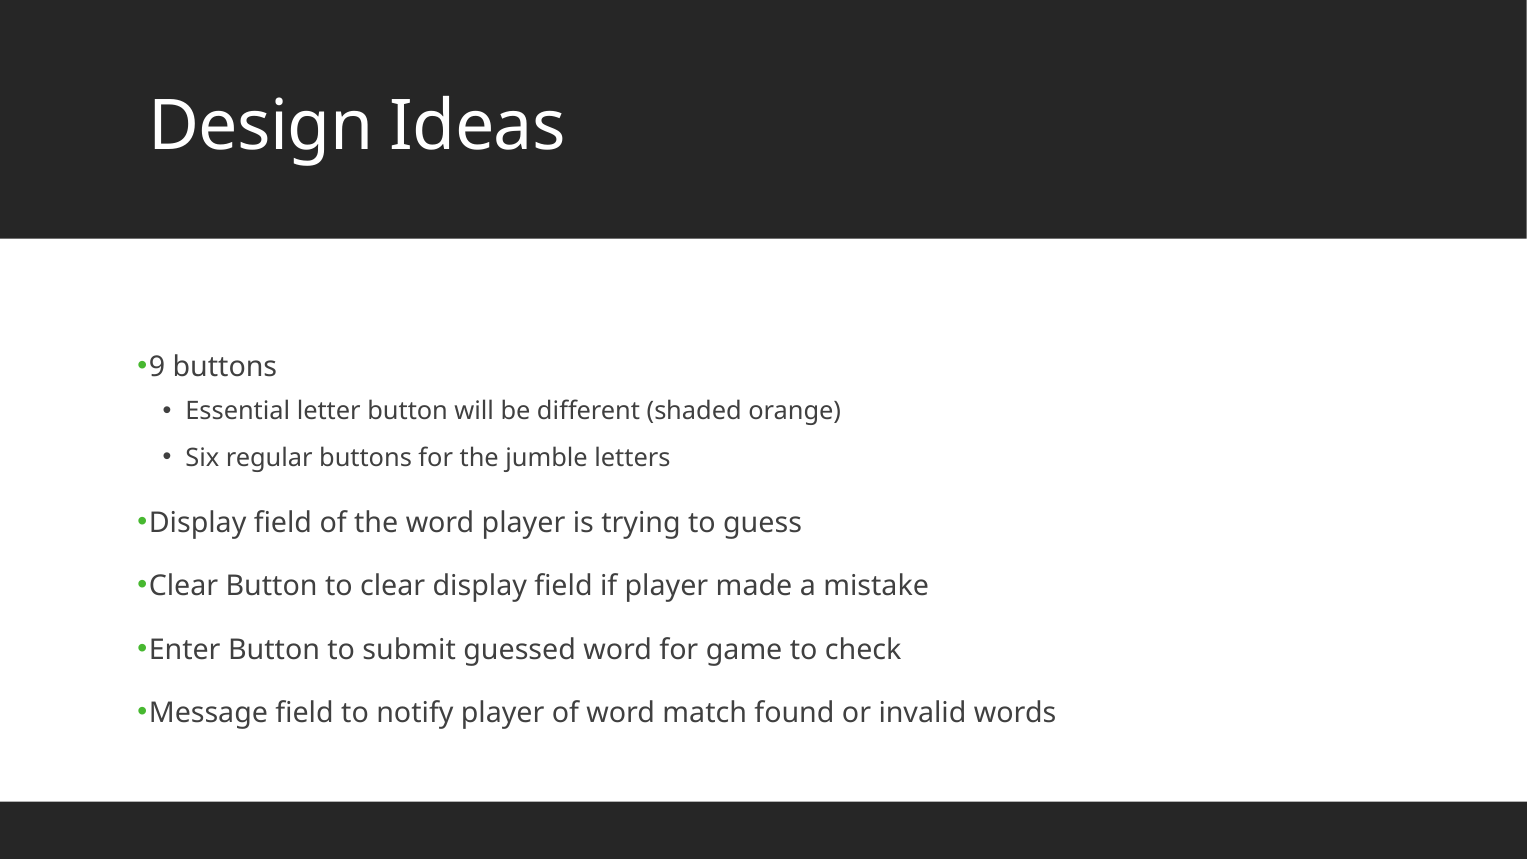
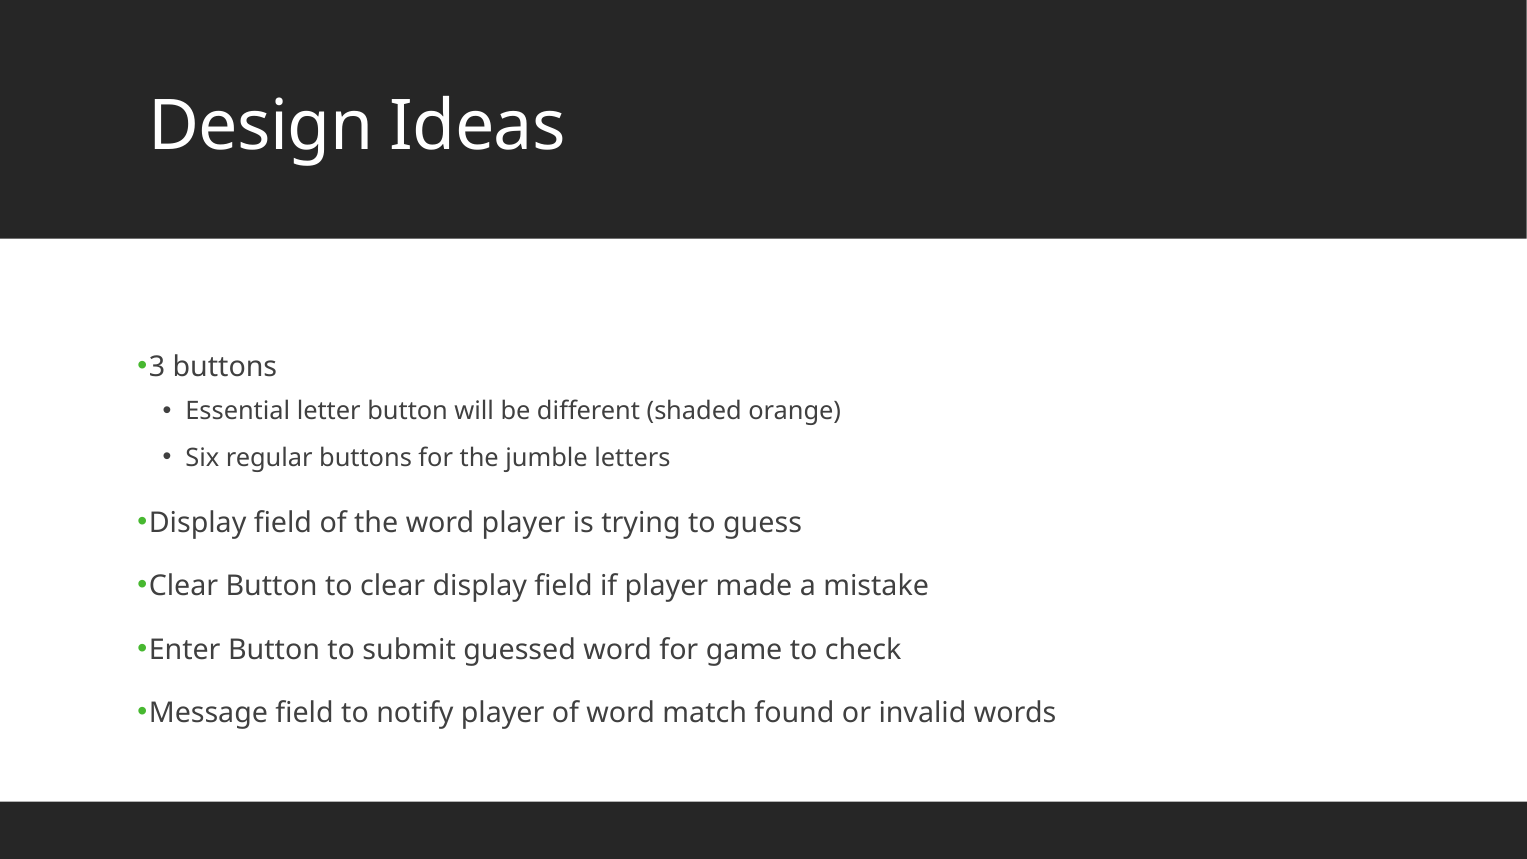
9: 9 -> 3
